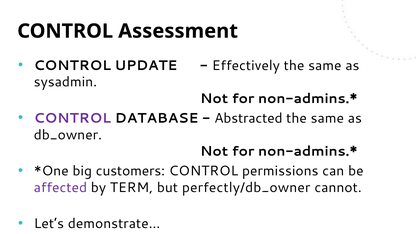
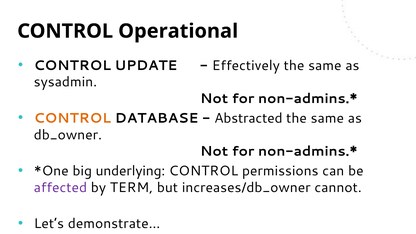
Assessment: Assessment -> Operational
CONTROL at (72, 118) colour: purple -> orange
customers: customers -> underlying
perfectly/db_owner: perfectly/db_owner -> increases/db_owner
